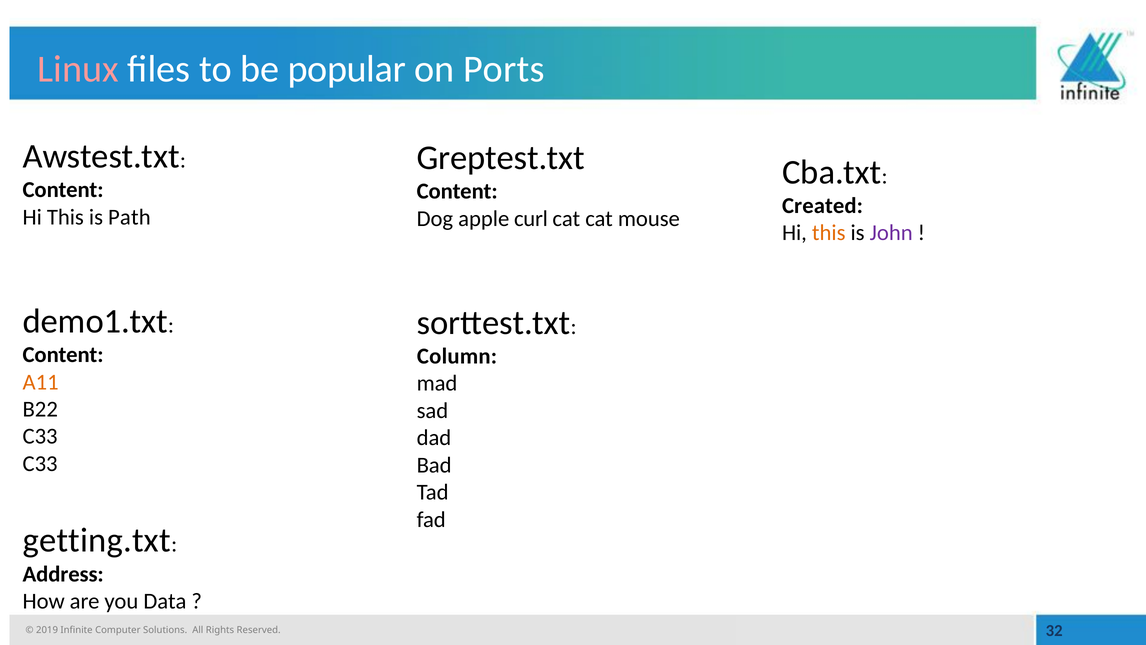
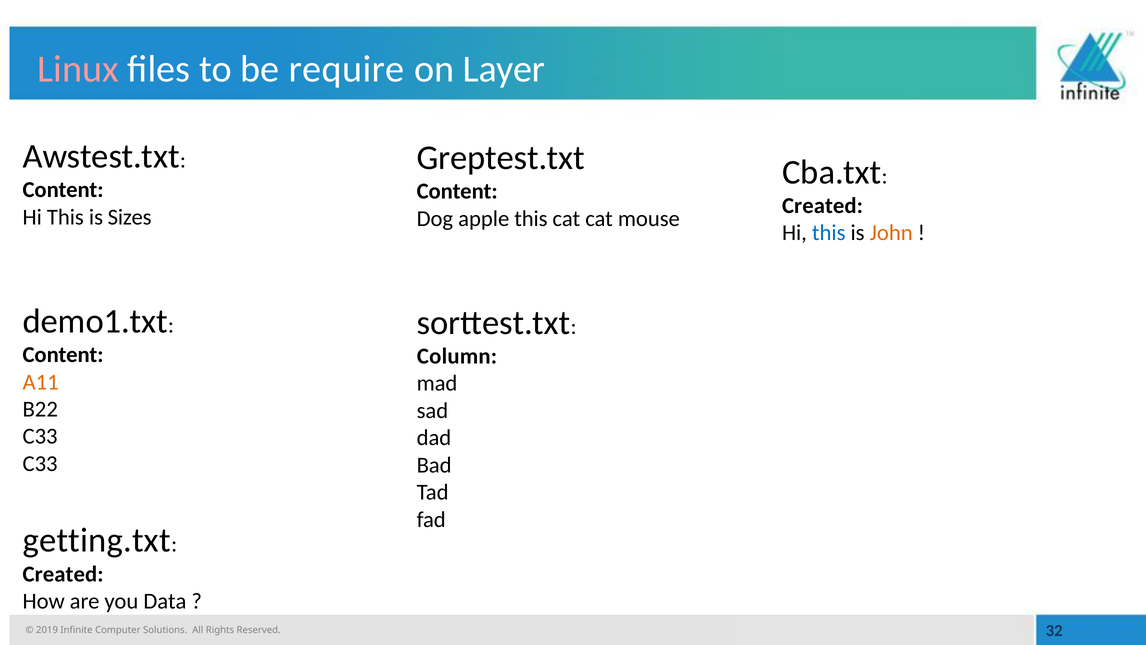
popular: popular -> require
Ports: Ports -> Layer
Path: Path -> Sizes
apple curl: curl -> this
this at (829, 233) colour: orange -> blue
John colour: purple -> orange
Address at (63, 574): Address -> Created
